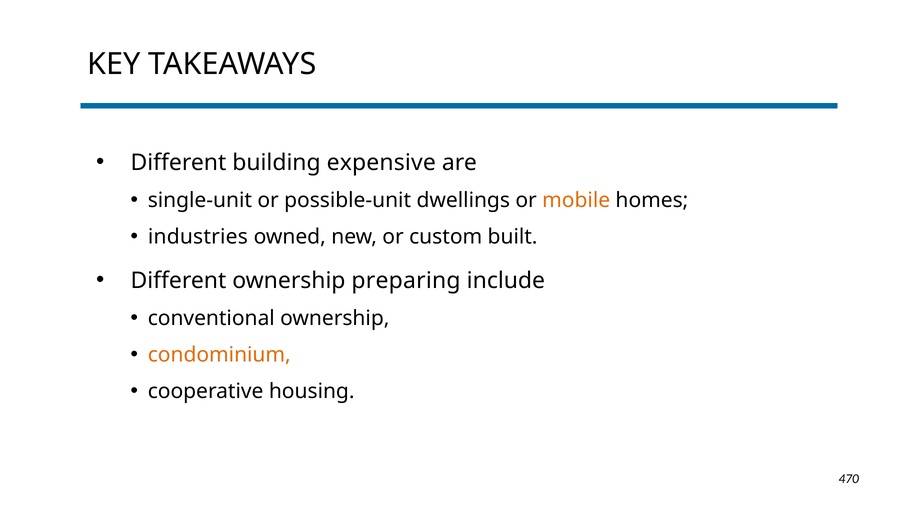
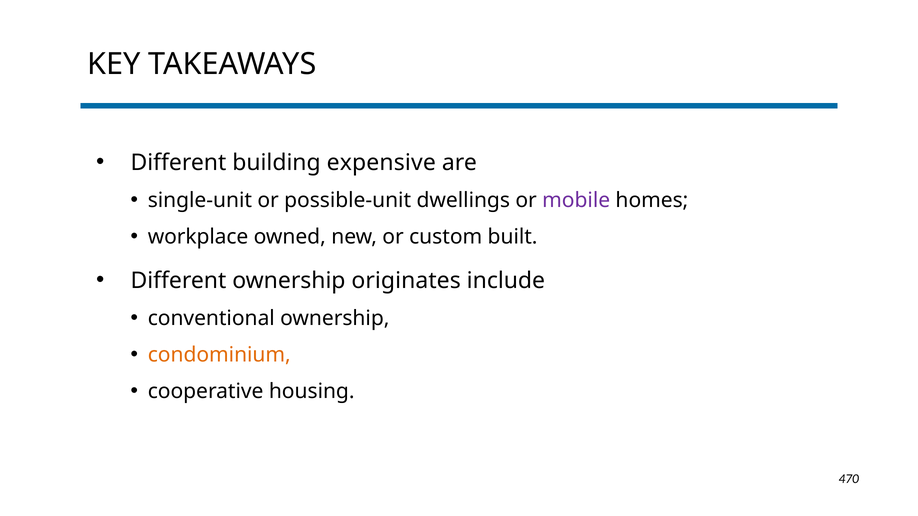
mobile colour: orange -> purple
industries: industries -> workplace
preparing: preparing -> originates
